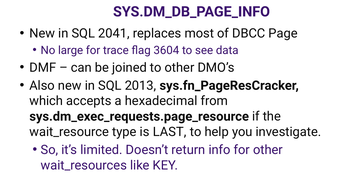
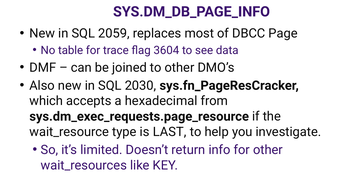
2041: 2041 -> 2059
large: large -> table
2013: 2013 -> 2030
